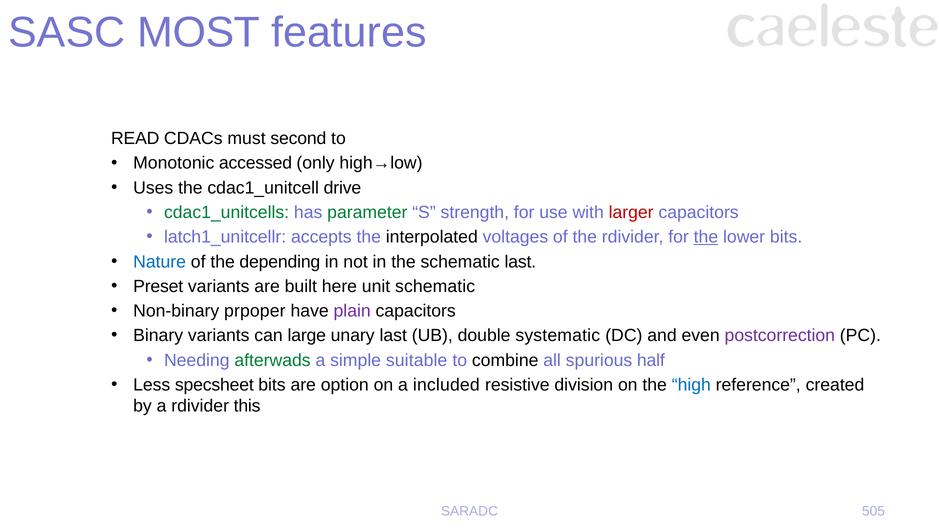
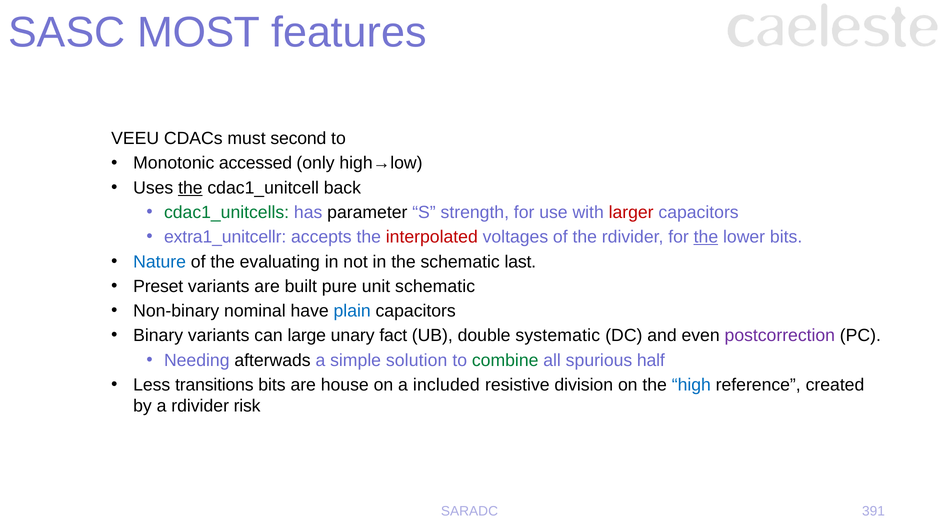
READ: READ -> VEEU
the at (190, 188) underline: none -> present
drive: drive -> back
parameter colour: green -> black
latch1_unitcellr: latch1_unitcellr -> extra1_unitcellr
interpolated colour: black -> red
depending: depending -> evaluating
here: here -> pure
prpoper: prpoper -> nominal
plain colour: purple -> blue
unary last: last -> fact
afterwads colour: green -> black
suitable: suitable -> solution
combine colour: black -> green
specsheet: specsheet -> transitions
option: option -> house
this: this -> risk
505: 505 -> 391
